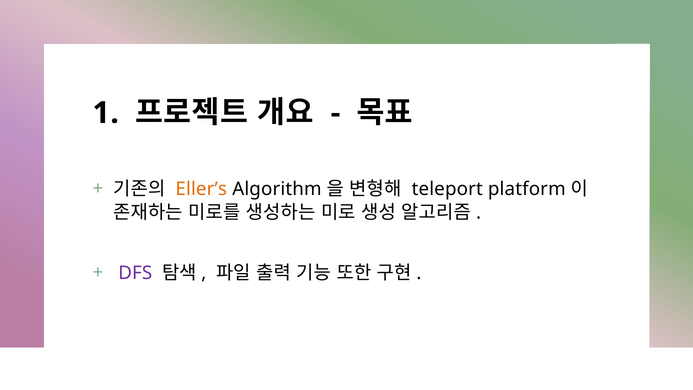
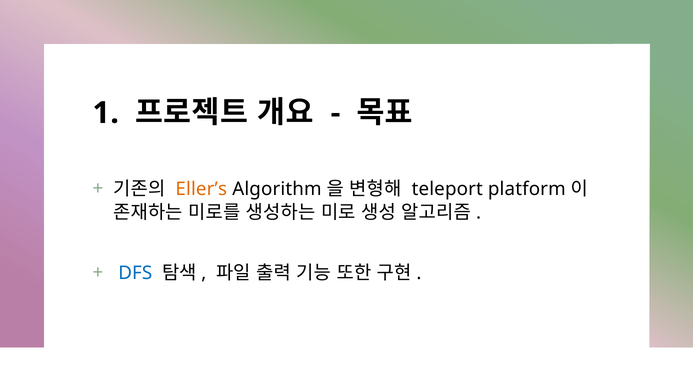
DFS colour: purple -> blue
